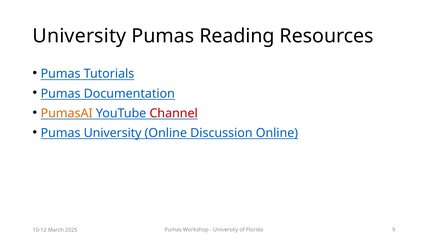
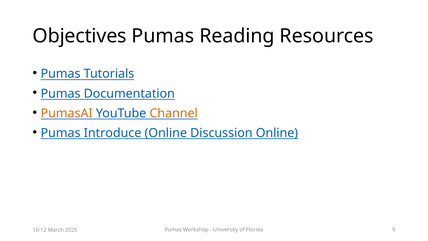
University at (79, 36): University -> Objectives
Channel colour: red -> orange
Pumas University: University -> Introduce
